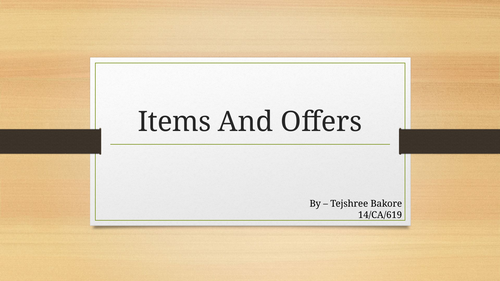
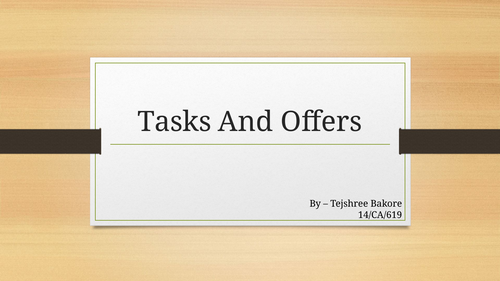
Items: Items -> Tasks
